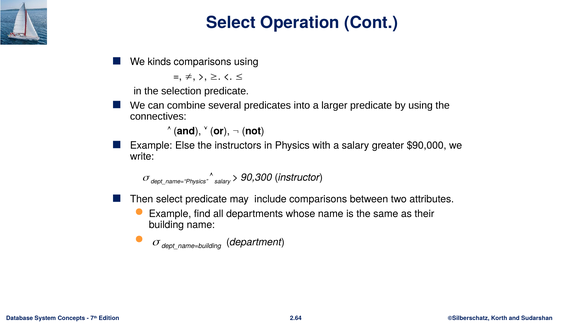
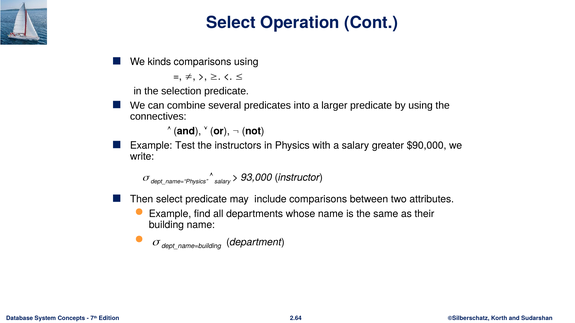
Else: Else -> Test
90,300: 90,300 -> 93,000
